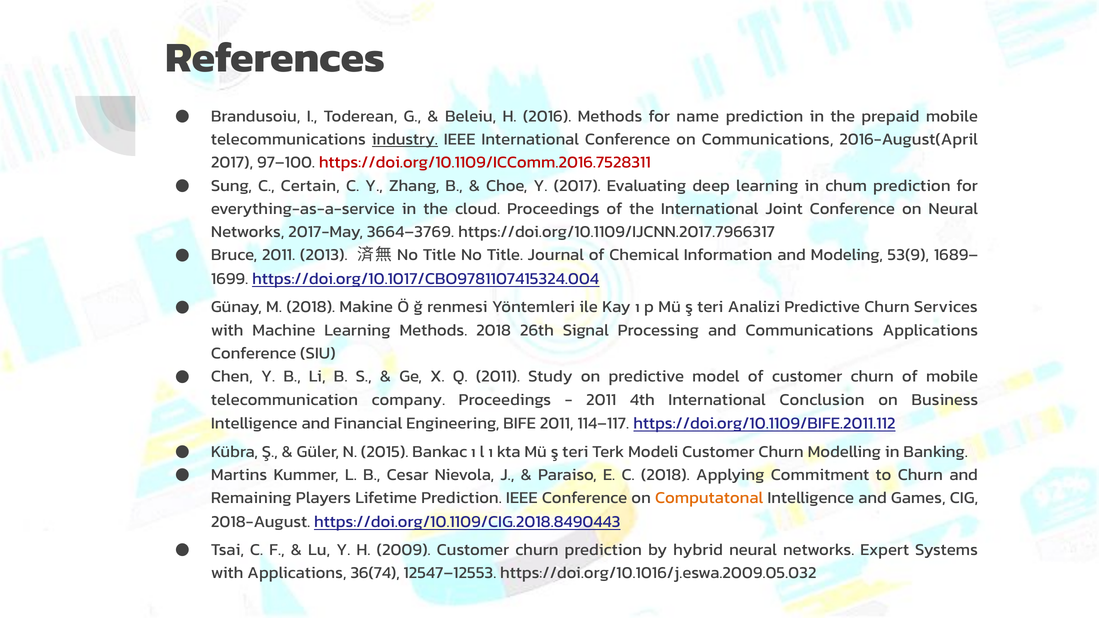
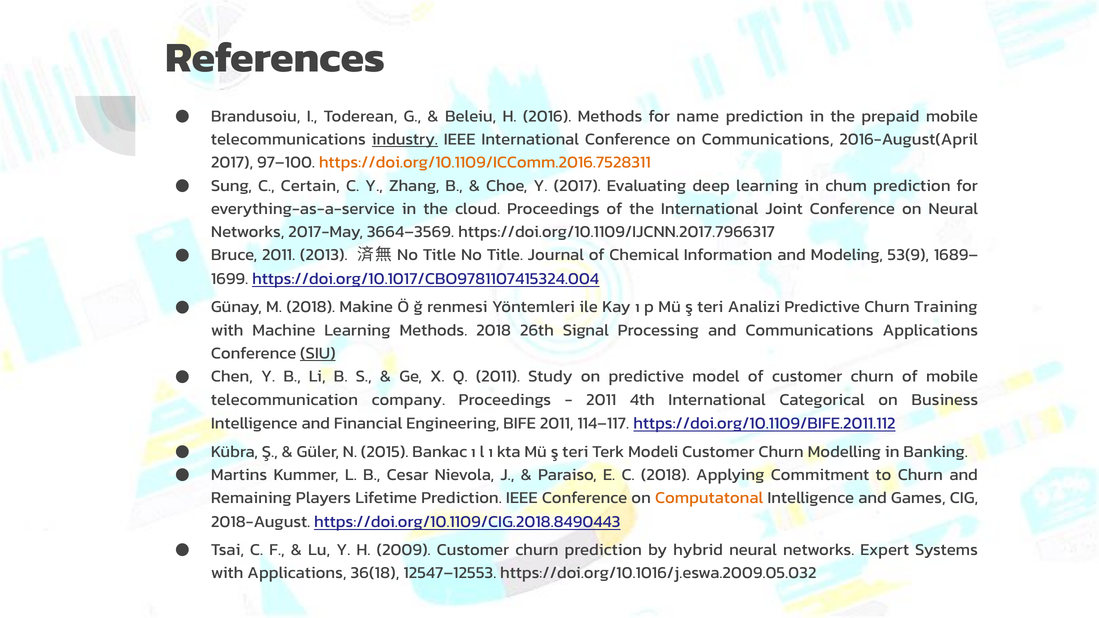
https://doi.org/10.1109/ICComm.2016.7528311 colour: red -> orange
3664–3769: 3664–3769 -> 3664–3569
Services: Services -> Training
SIU underline: none -> present
Conclusion: Conclusion -> Categorical
36(74: 36(74 -> 36(18
